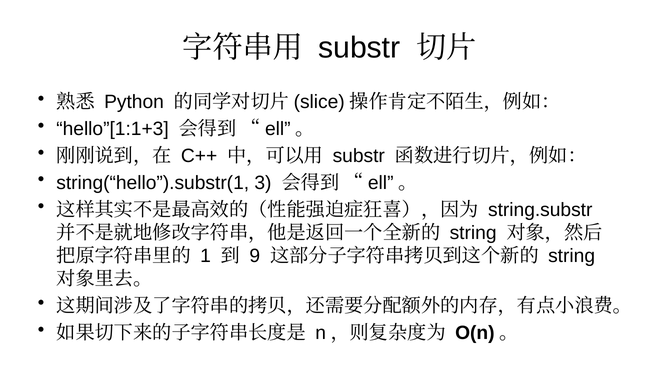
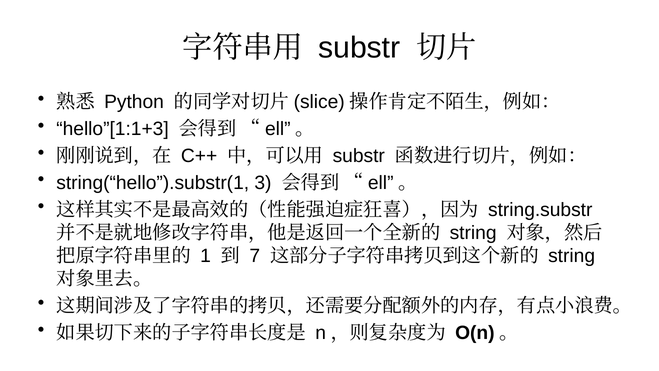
9: 9 -> 7
